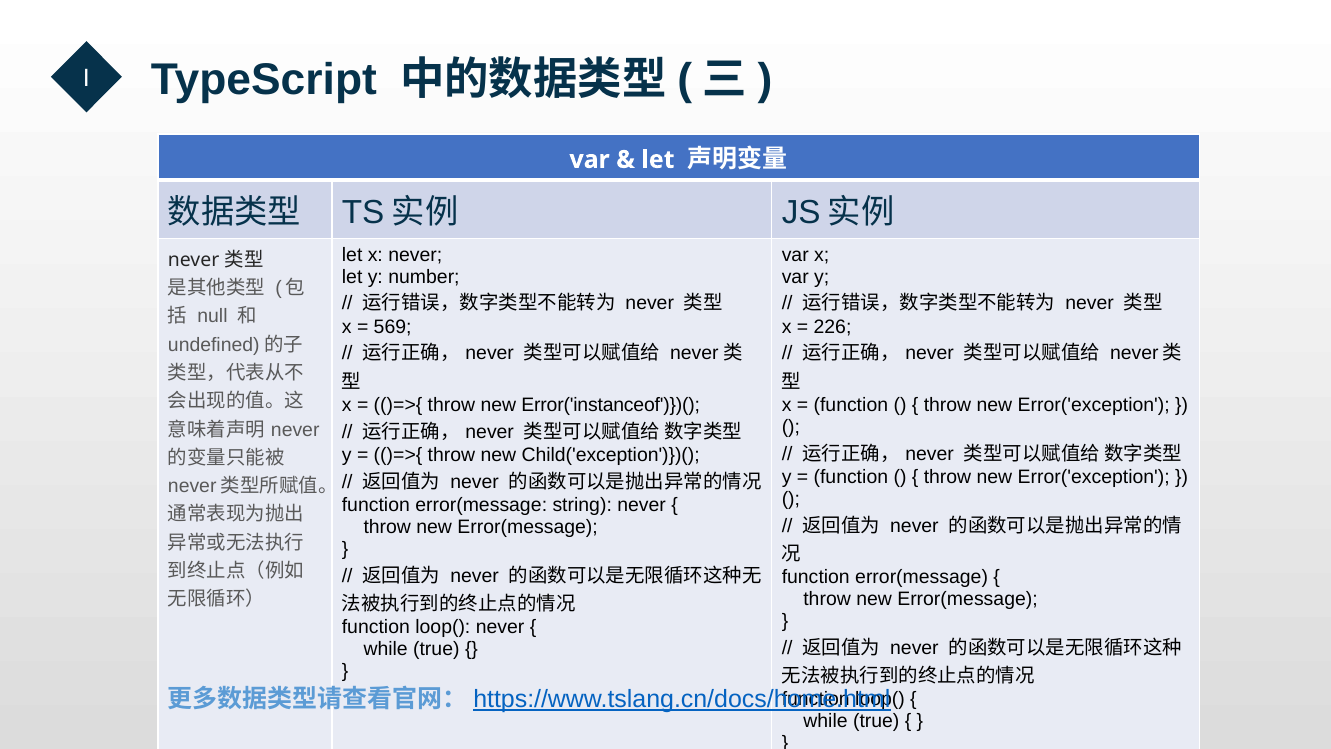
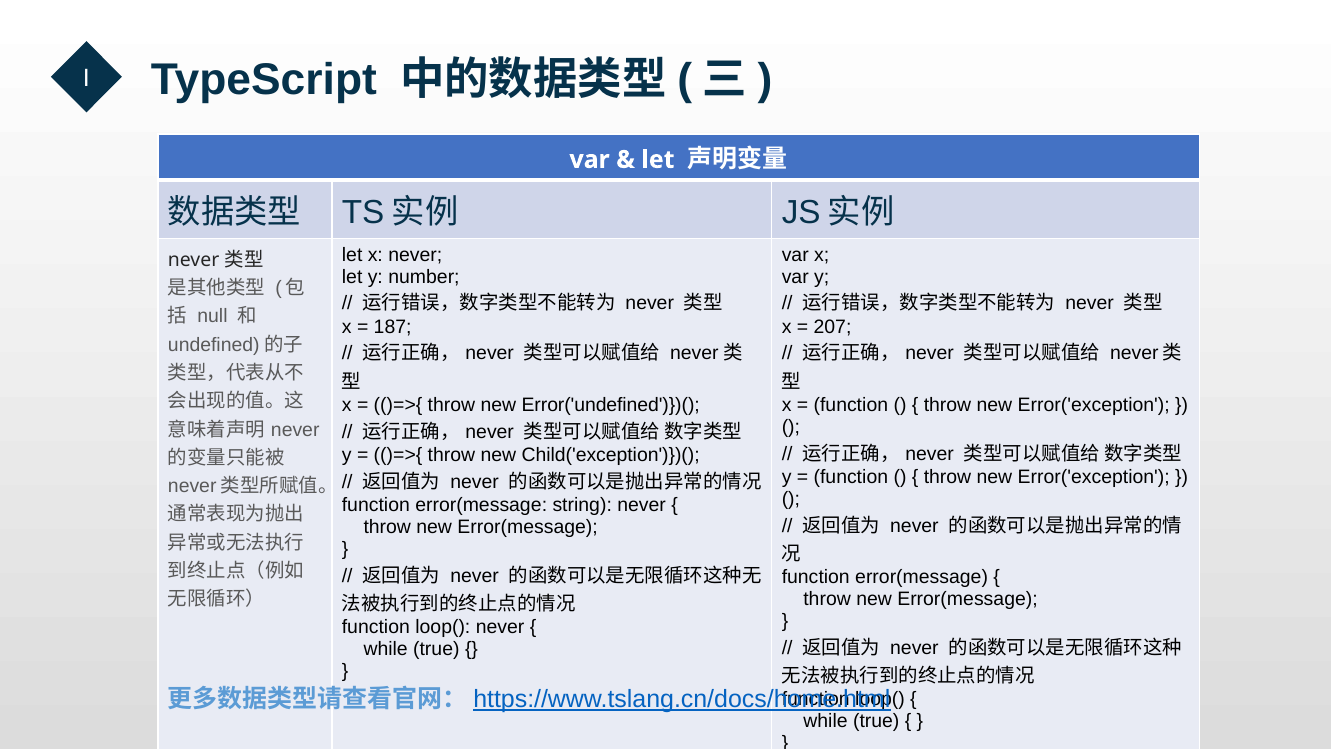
569: 569 -> 187
226: 226 -> 207
Error('instanceof')})(: Error('instanceof')})( -> Error('undefined')})(
